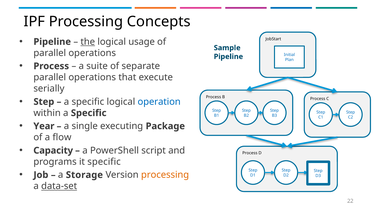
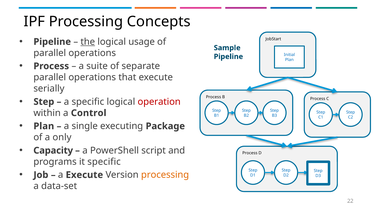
operation colour: blue -> red
within a Specific: Specific -> Control
Year at (44, 126): Year -> Plan
flow: flow -> only
a Storage: Storage -> Execute
data-set underline: present -> none
